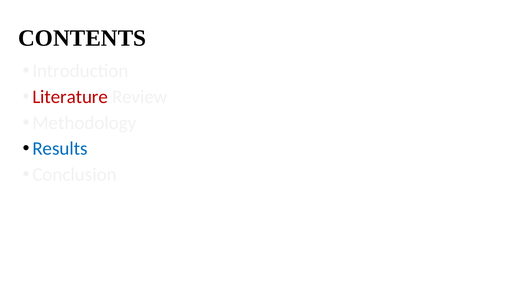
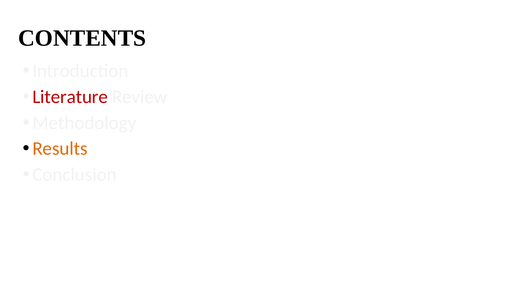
Results colour: blue -> orange
